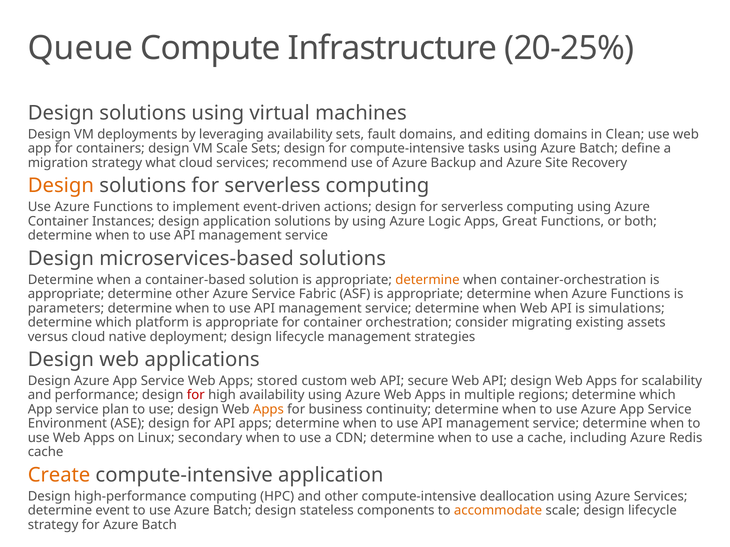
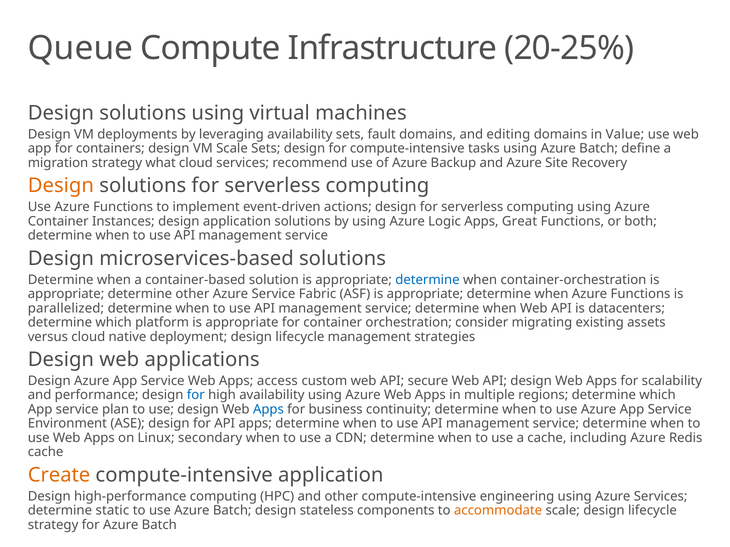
Clean: Clean -> Value
determine at (428, 280) colour: orange -> blue
parameters: parameters -> parallelized
simulations: simulations -> datacenters
stored: stored -> access
for at (196, 396) colour: red -> blue
Apps at (268, 410) colour: orange -> blue
deallocation: deallocation -> engineering
event: event -> static
